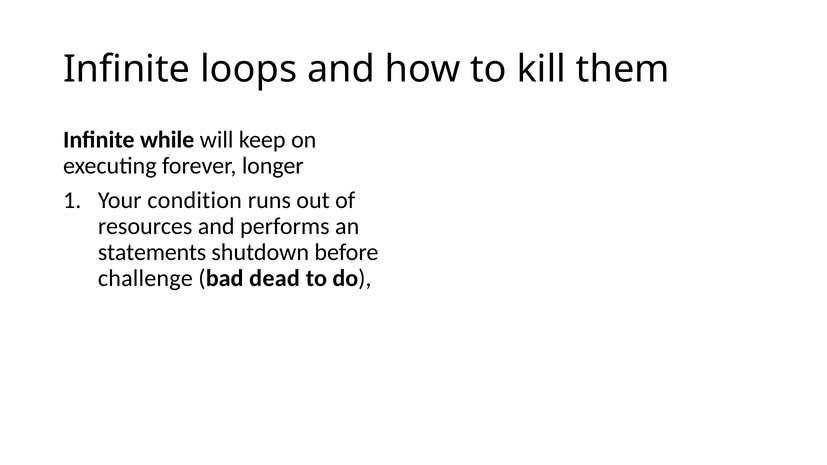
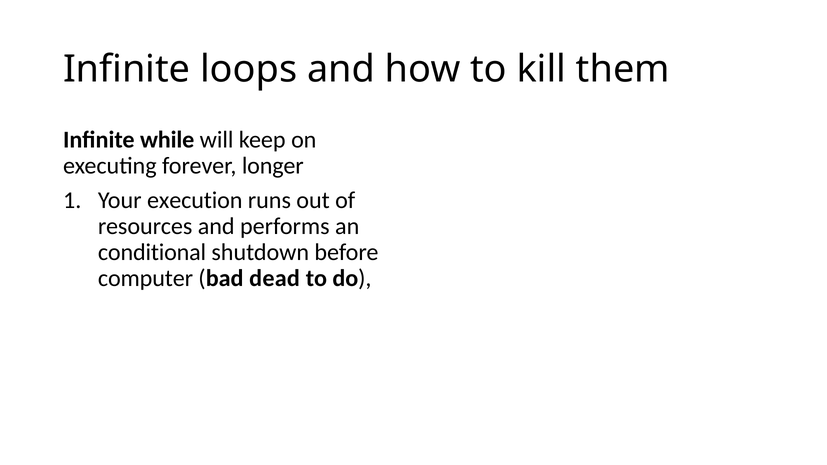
condition: condition -> execution
statements: statements -> conditional
challenge: challenge -> computer
